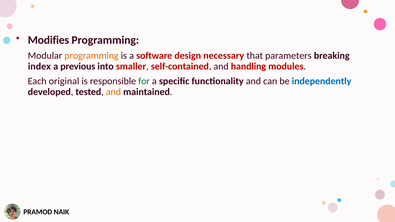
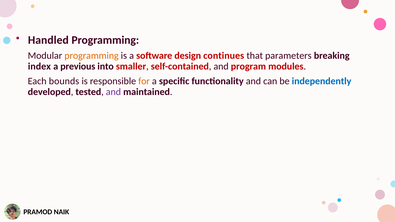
Modifies: Modifies -> Handled
necessary: necessary -> continues
handling: handling -> program
original: original -> bounds
for colour: green -> orange
and at (113, 92) colour: orange -> purple
